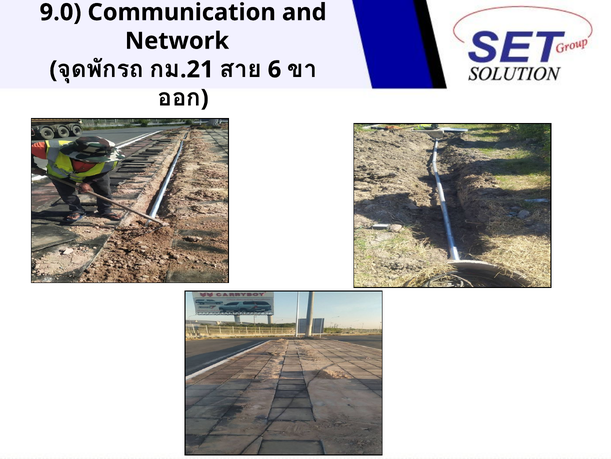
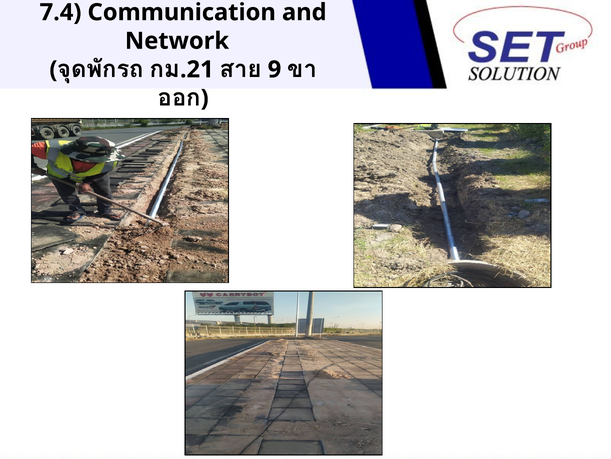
9.0: 9.0 -> 7.4
6: 6 -> 9
